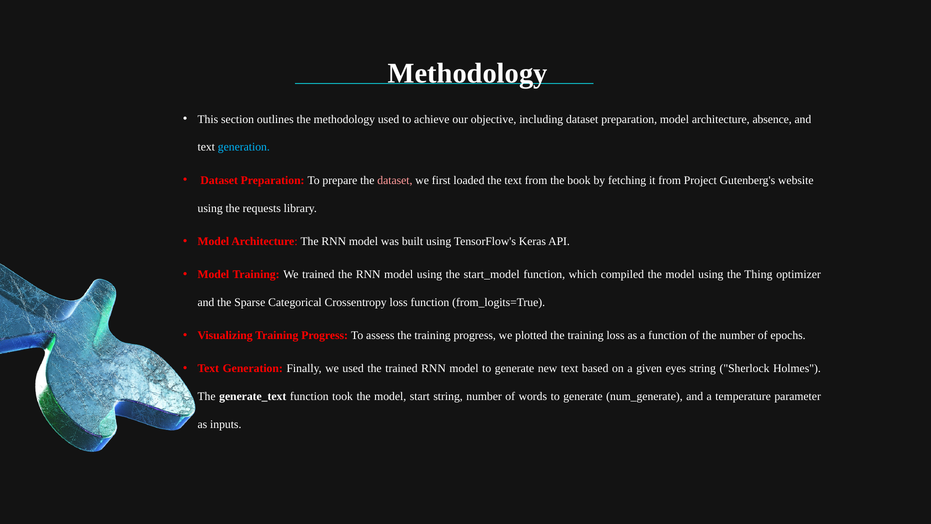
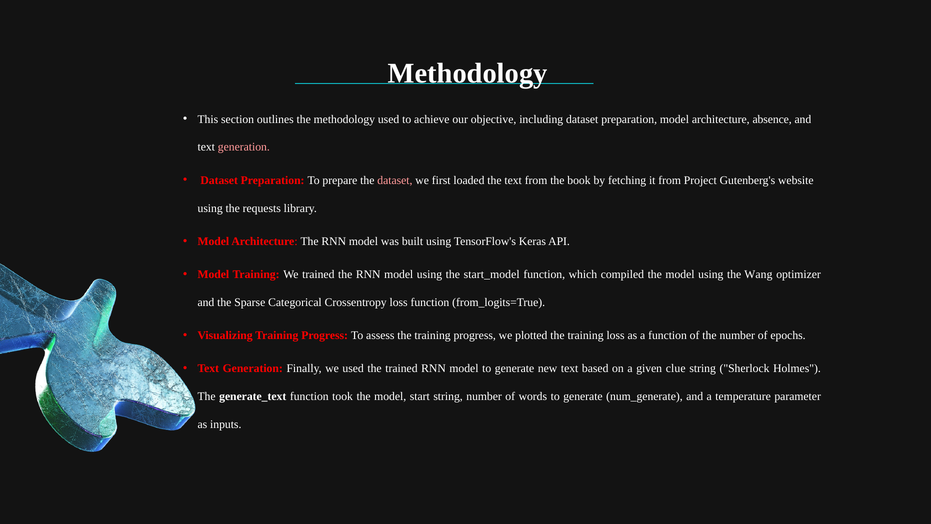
generation at (244, 147) colour: light blue -> pink
Thing: Thing -> Wang
eyes: eyes -> clue
